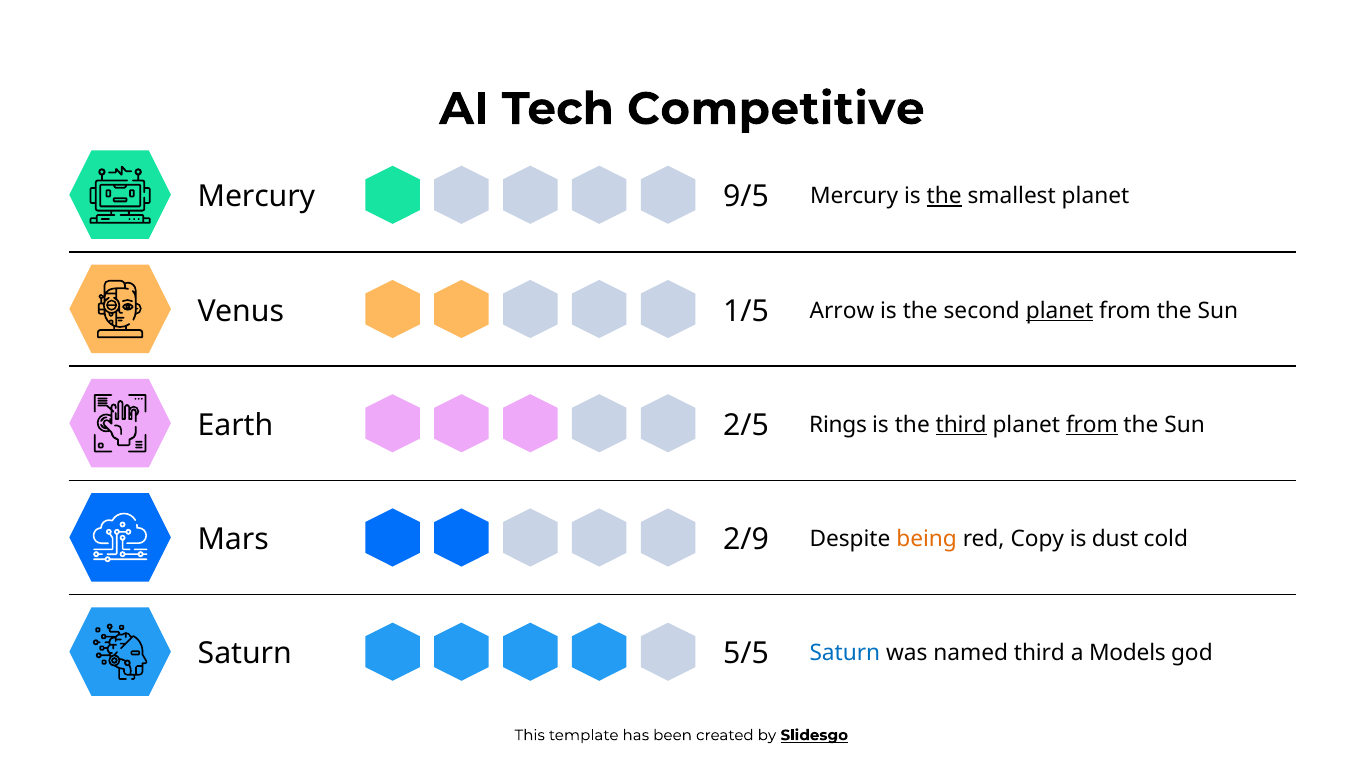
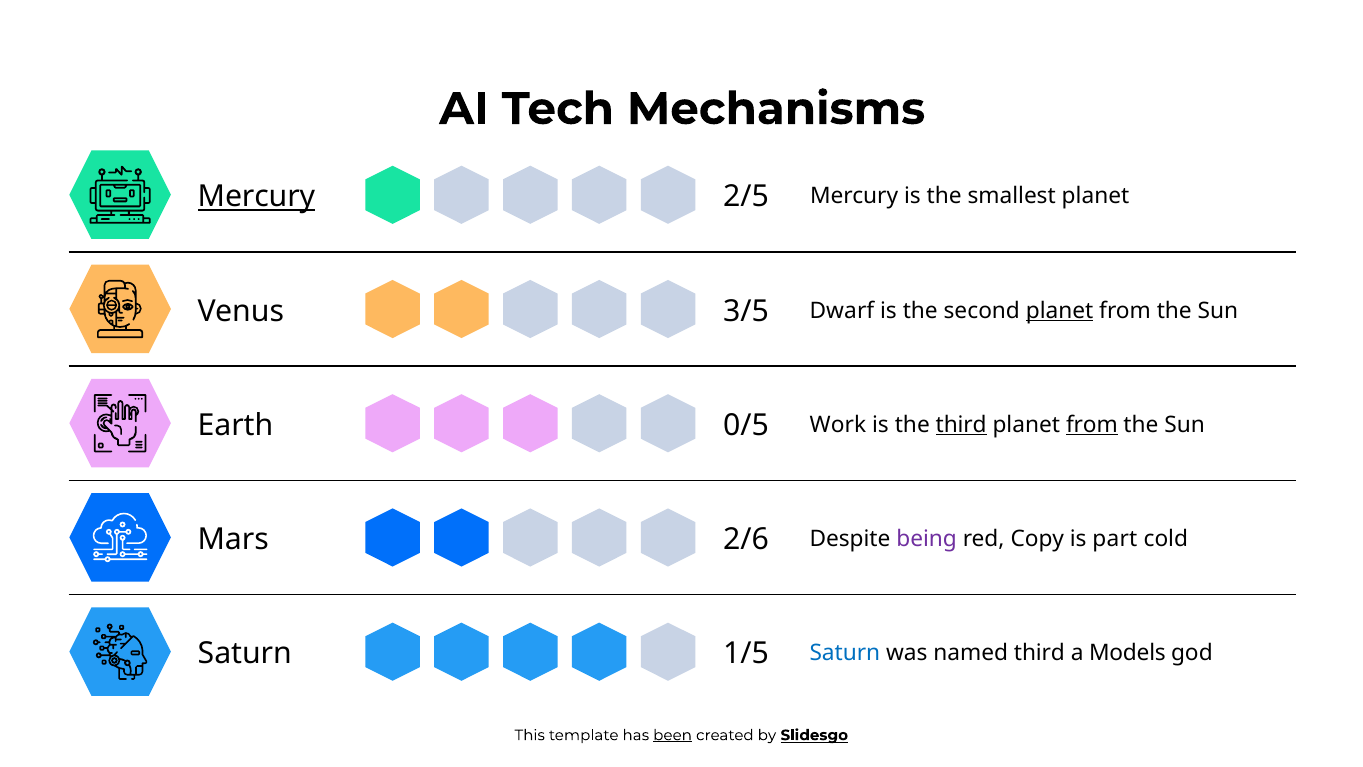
Competitive: Competitive -> Mechanisms
Mercury at (256, 197) underline: none -> present
9/5: 9/5 -> 2/5
the at (944, 196) underline: present -> none
1/5: 1/5 -> 3/5
Arrow: Arrow -> Dwarf
2/5: 2/5 -> 0/5
Rings: Rings -> Work
2/9: 2/9 -> 2/6
being colour: orange -> purple
dust: dust -> part
5/5: 5/5 -> 1/5
been underline: none -> present
